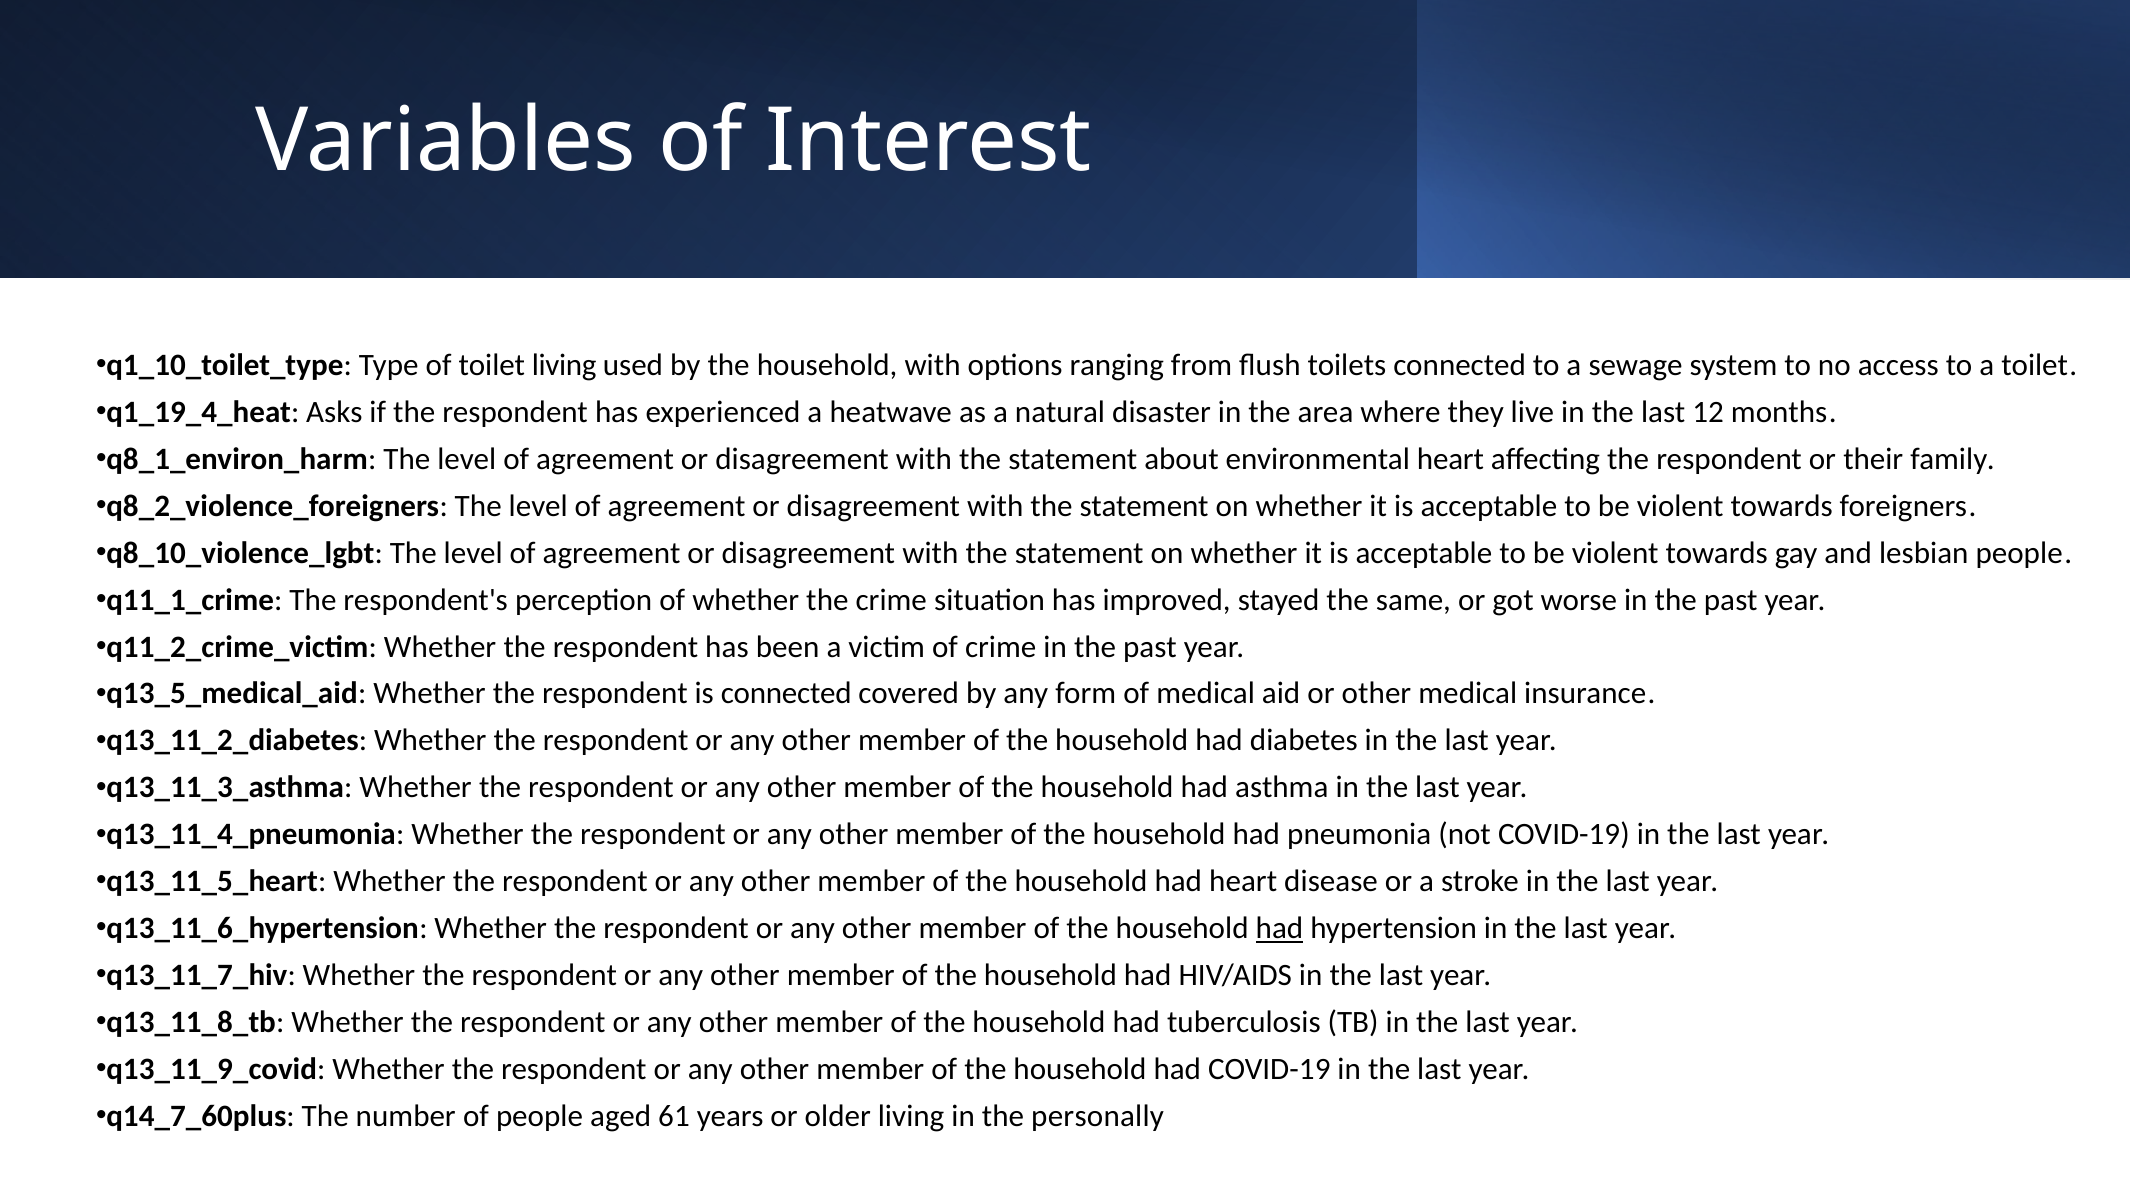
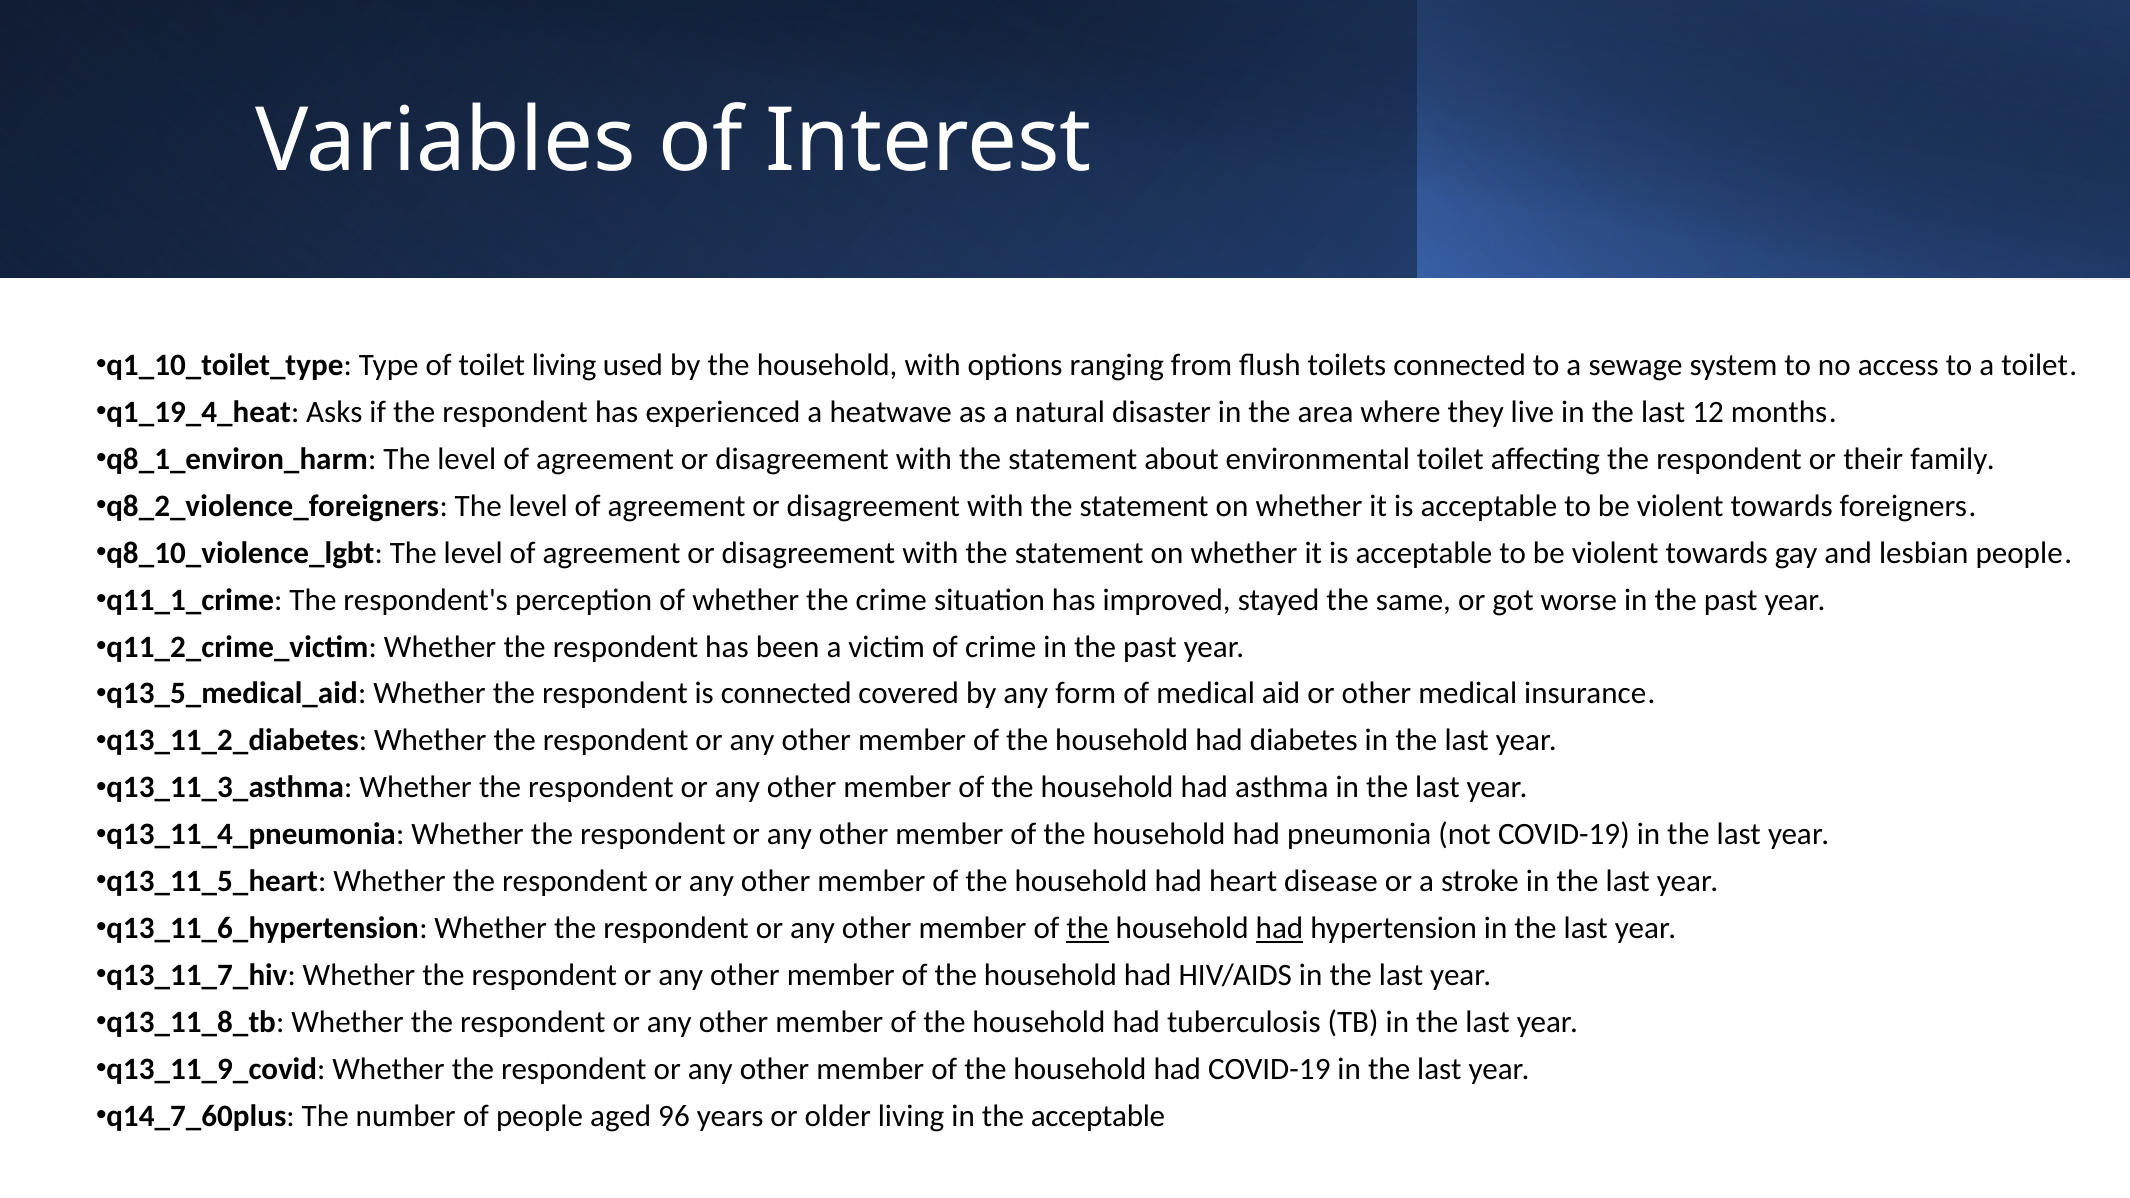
environmental heart: heart -> toilet
the at (1088, 928) underline: none -> present
61: 61 -> 96
the personally: personally -> acceptable
